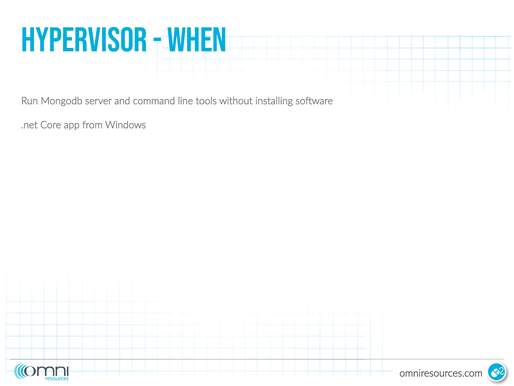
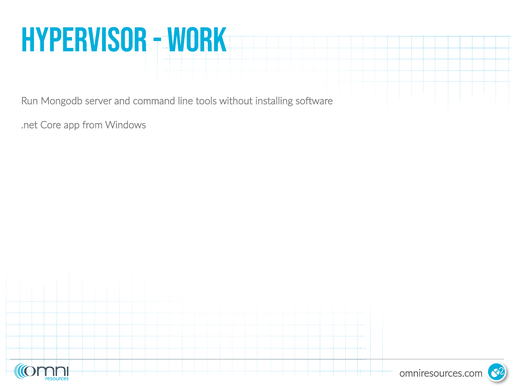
When: When -> Work
